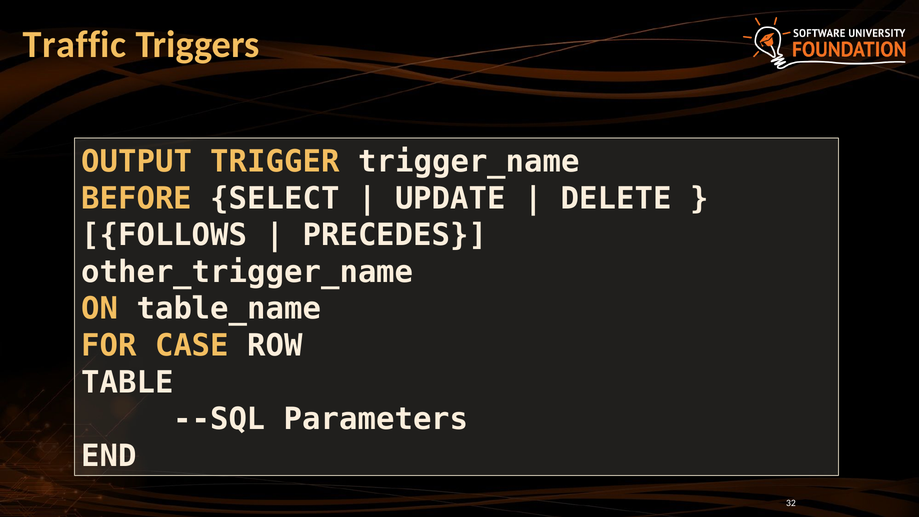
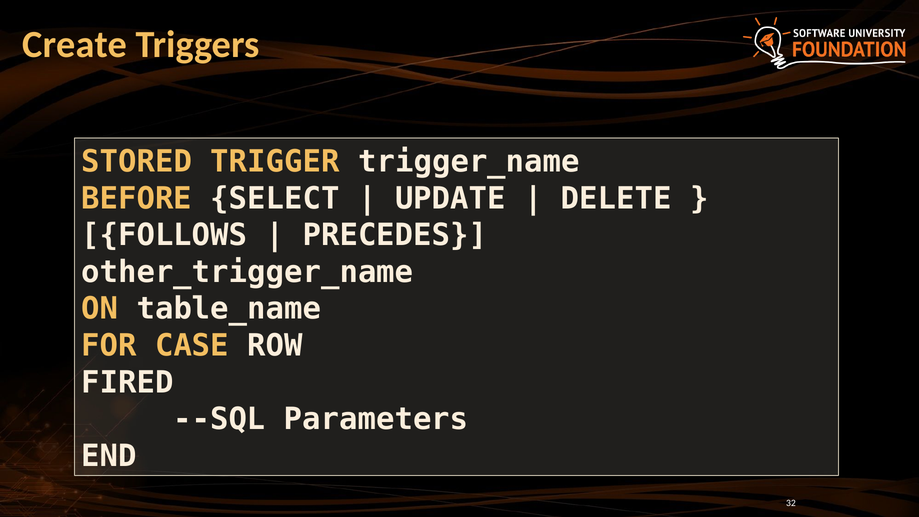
Traffic: Traffic -> Create
OUTPUT: OUTPUT -> STORED
TABLE: TABLE -> FIRED
